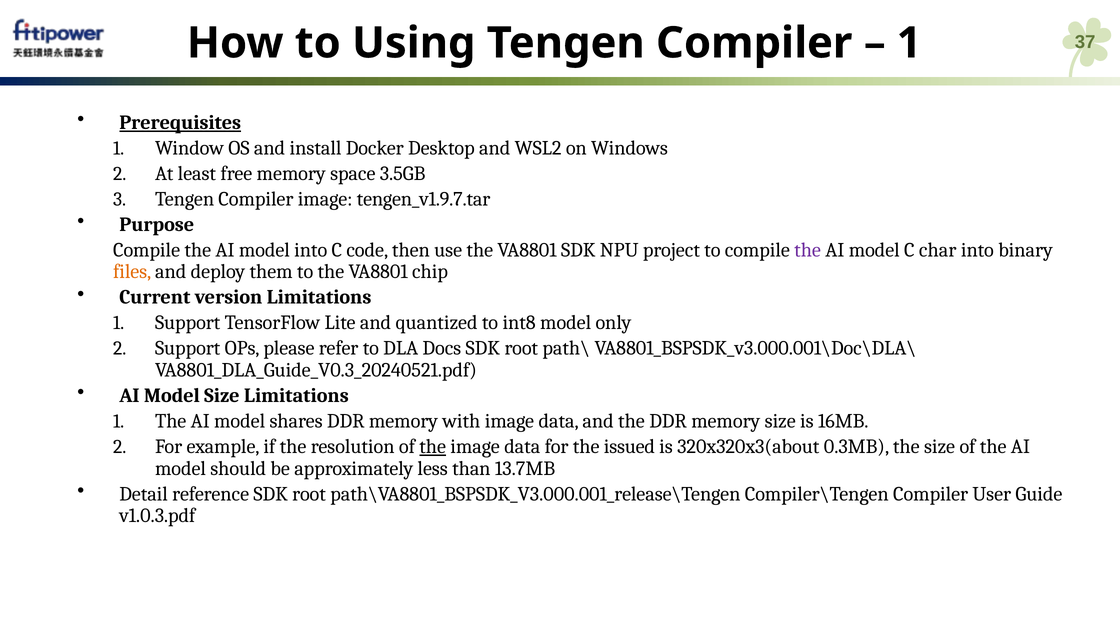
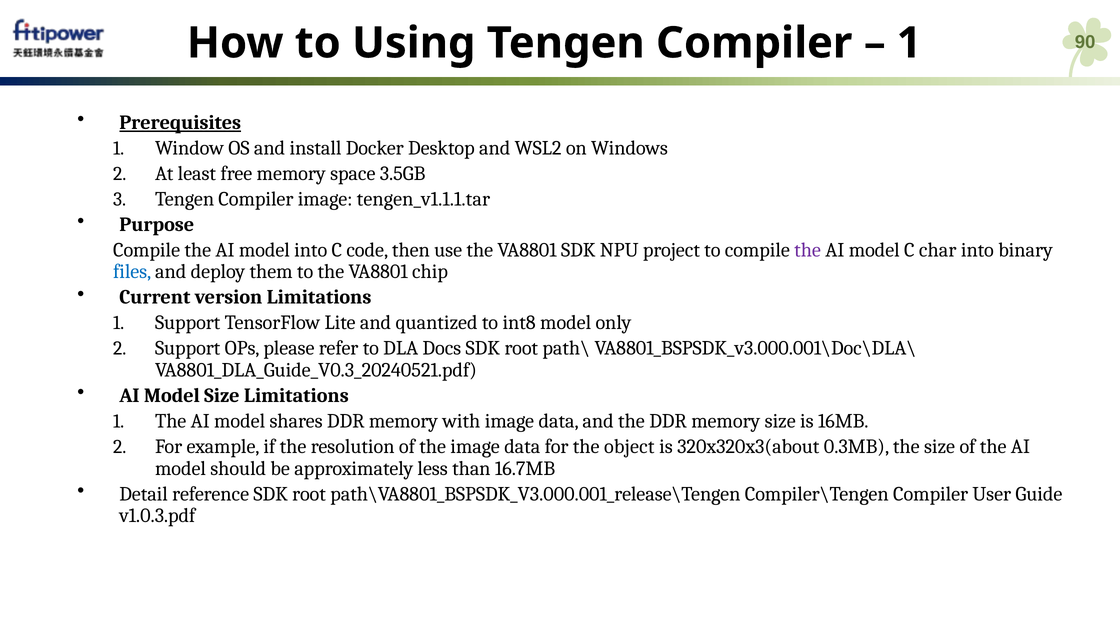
37: 37 -> 90
tengen_v1.9.7.tar: tengen_v1.9.7.tar -> tengen_v1.1.1.tar
files colour: orange -> blue
the at (433, 447) underline: present -> none
issued: issued -> object
13.7MB: 13.7MB -> 16.7MB
